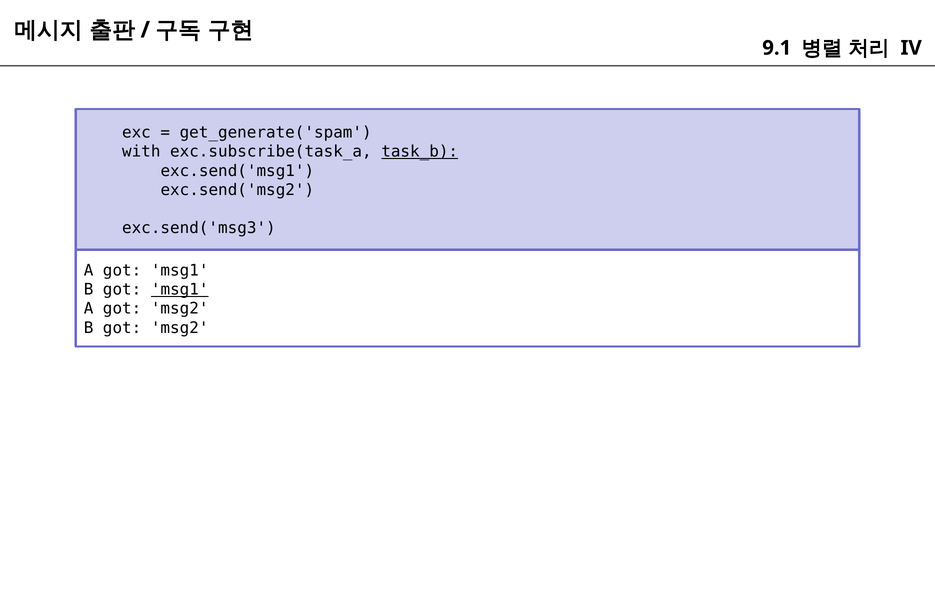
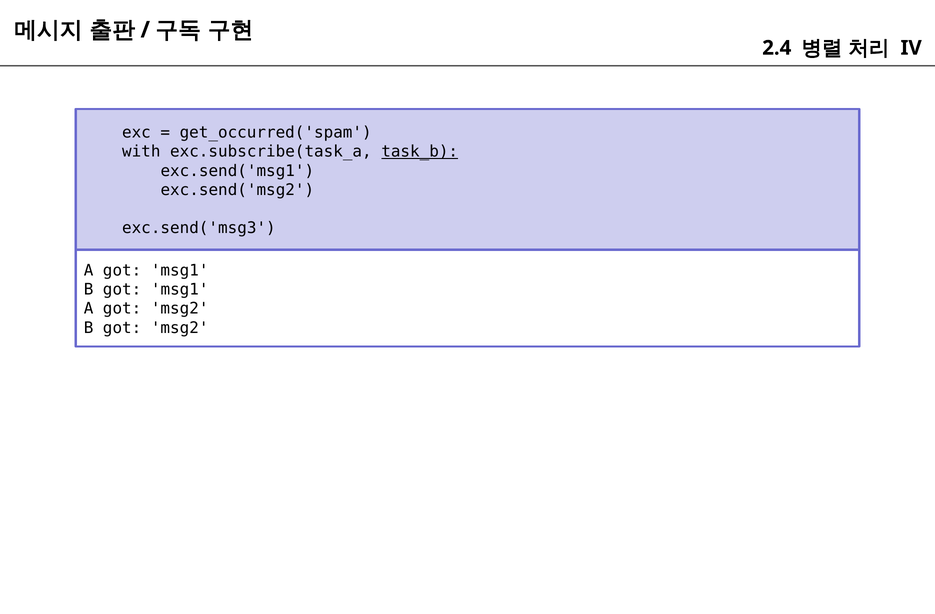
9.1: 9.1 -> 2.4
get_generate('spam: get_generate('spam -> get_occurred('spam
msg1 at (180, 290) underline: present -> none
